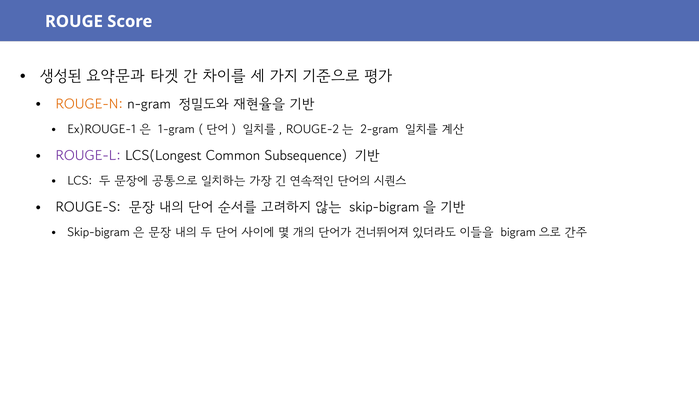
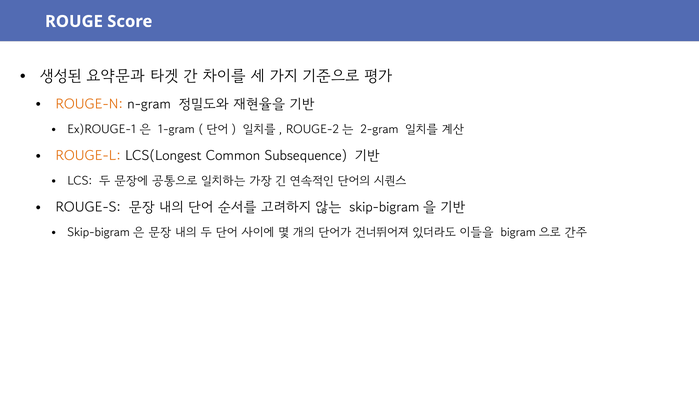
ROUGE-L colour: purple -> orange
